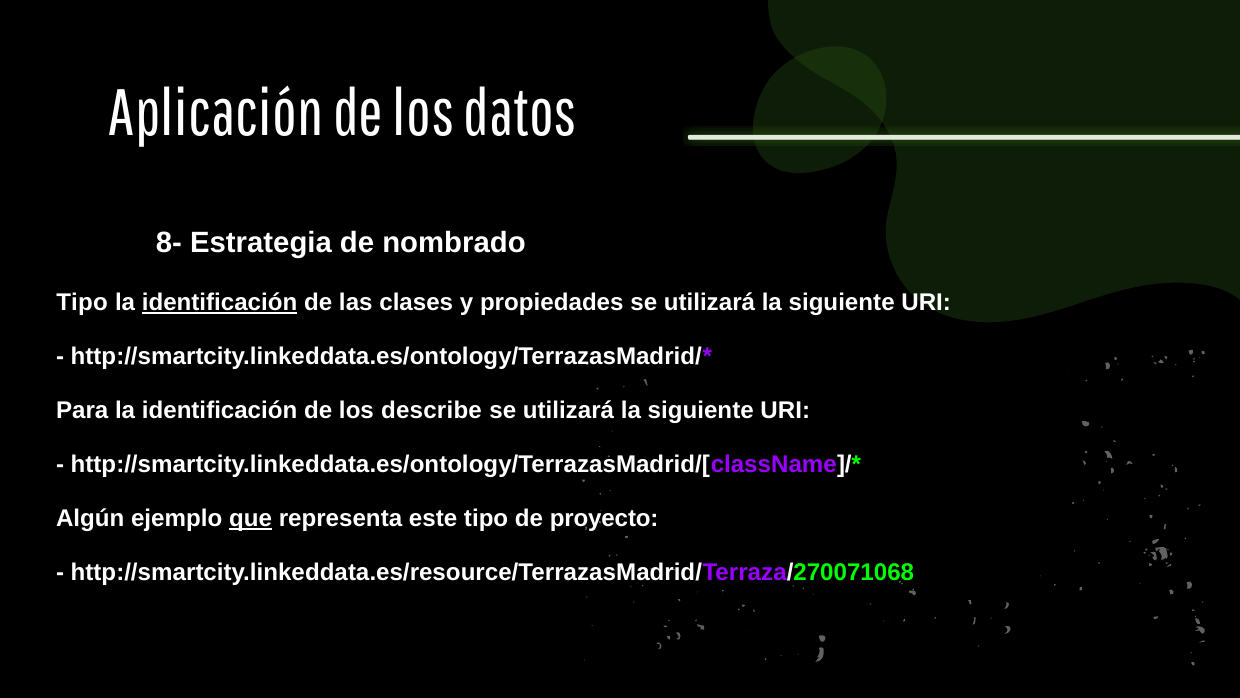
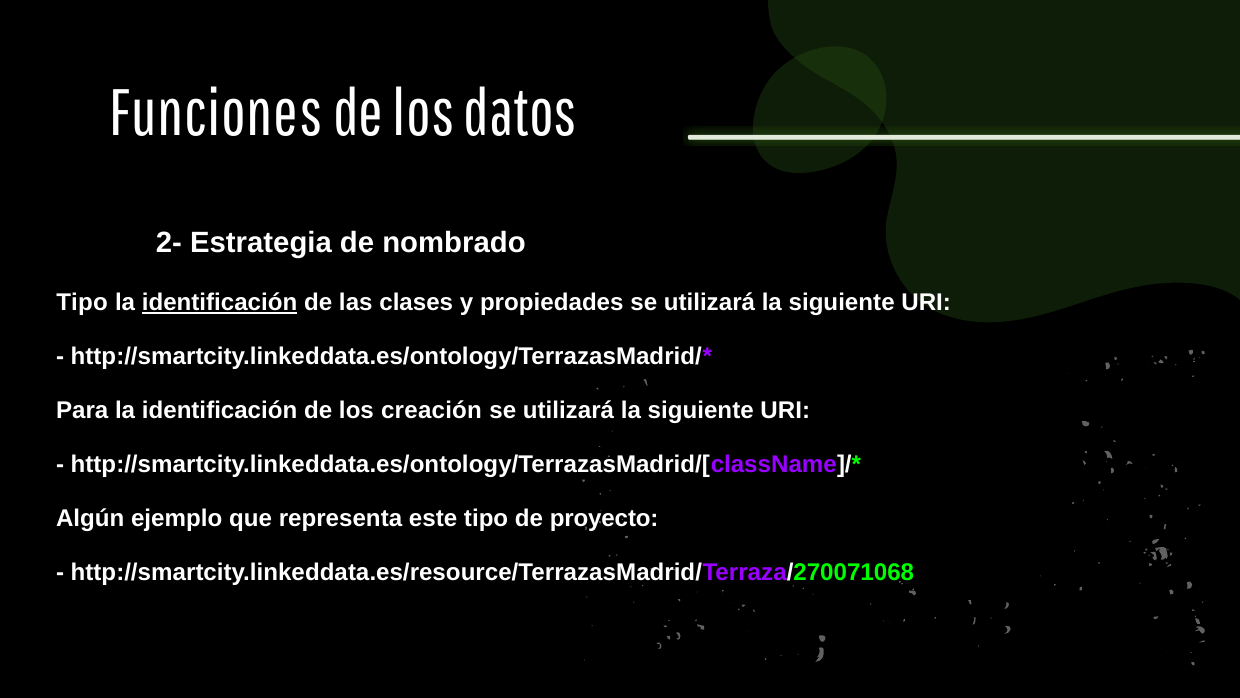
Aplicación: Aplicación -> Funciones
8-: 8- -> 2-
describe: describe -> creación
que underline: present -> none
